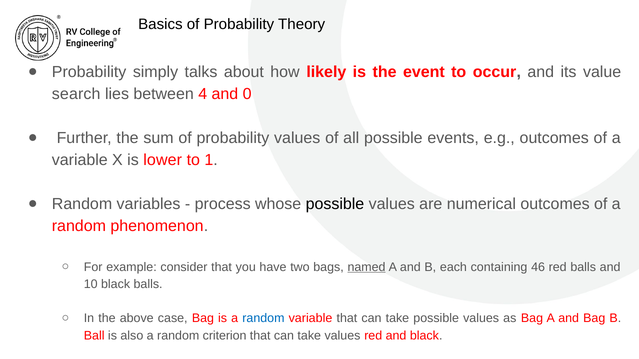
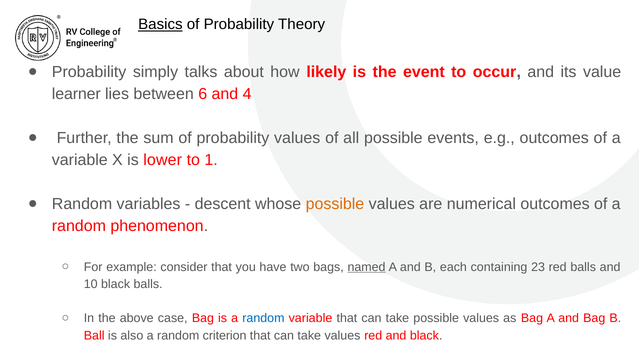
Basics underline: none -> present
search: search -> learner
4: 4 -> 6
0: 0 -> 4
process: process -> descent
possible at (335, 204) colour: black -> orange
46: 46 -> 23
